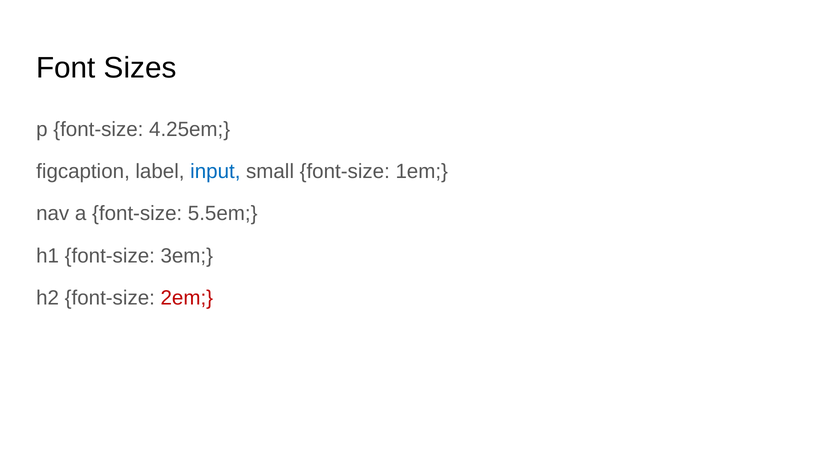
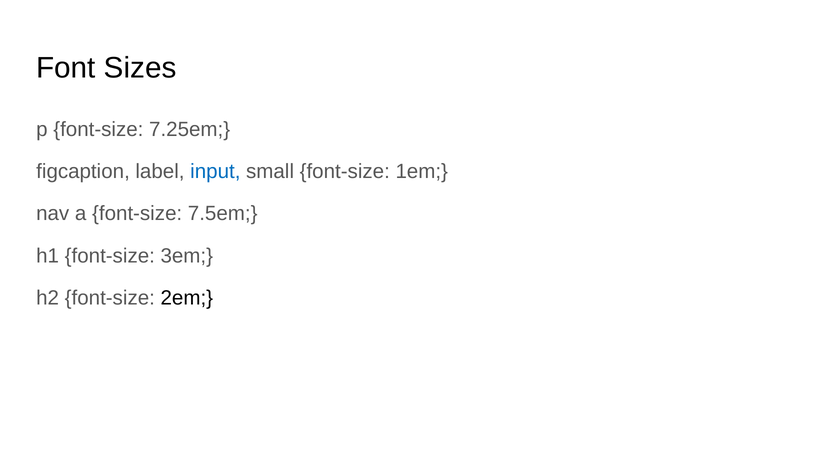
4.25em: 4.25em -> 7.25em
5.5em: 5.5em -> 7.5em
2em colour: red -> black
